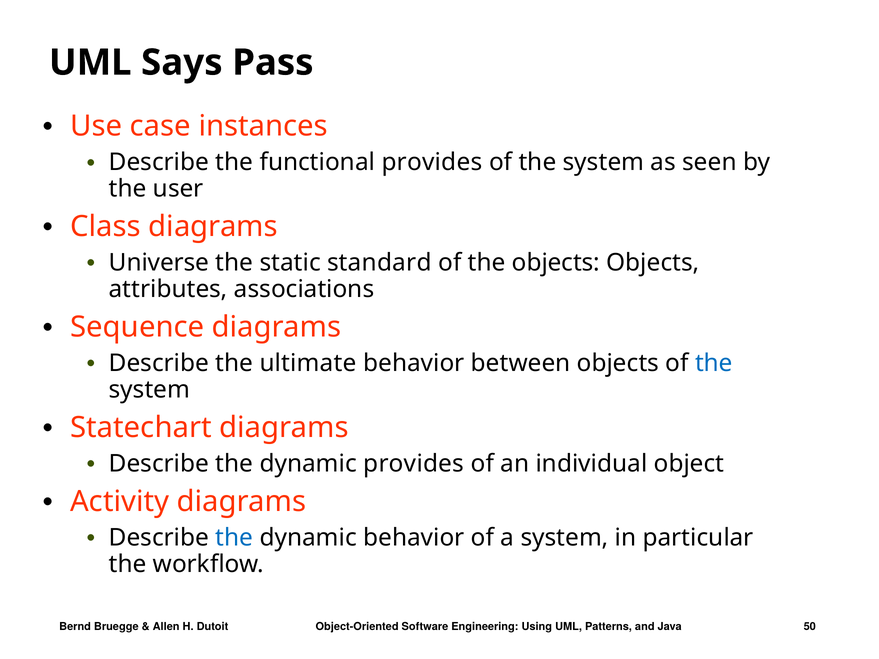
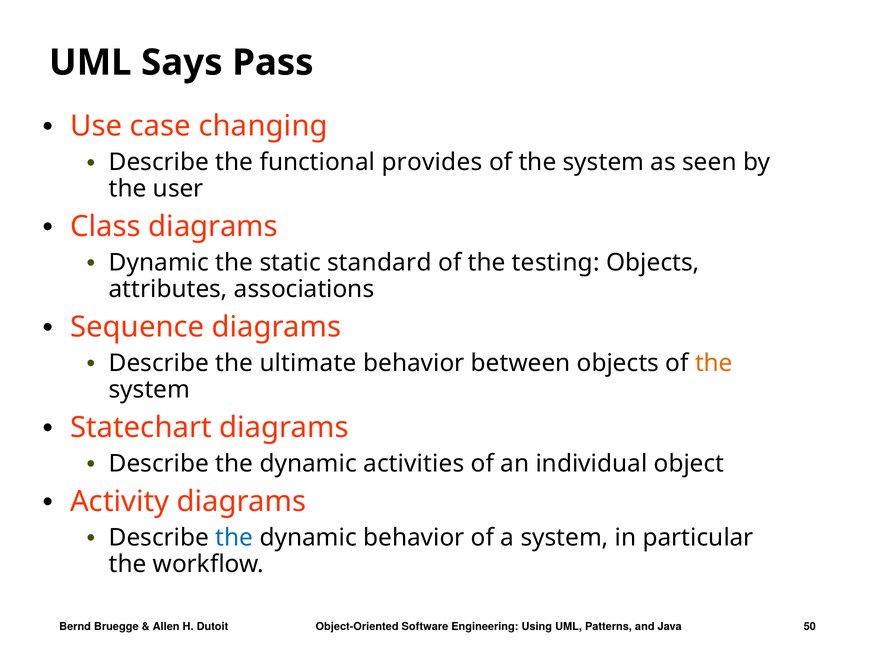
instances: instances -> changing
Universe at (159, 263): Universe -> Dynamic
the objects: objects -> testing
the at (714, 363) colour: blue -> orange
dynamic provides: provides -> activities
